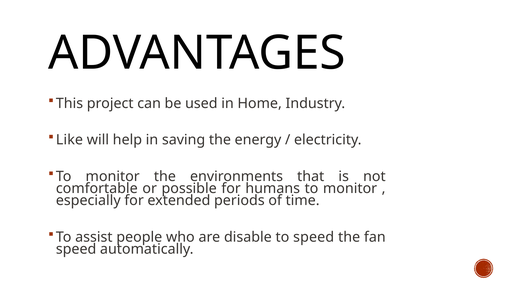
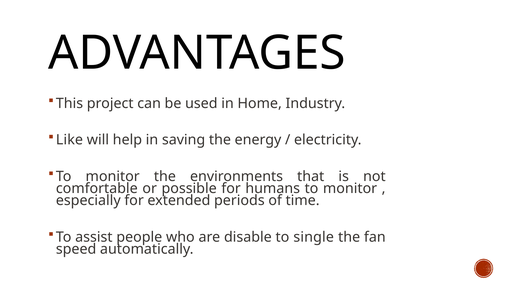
to speed: speed -> single
